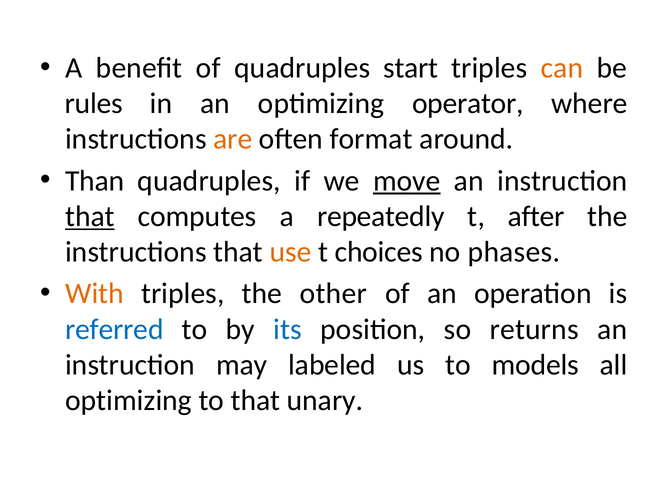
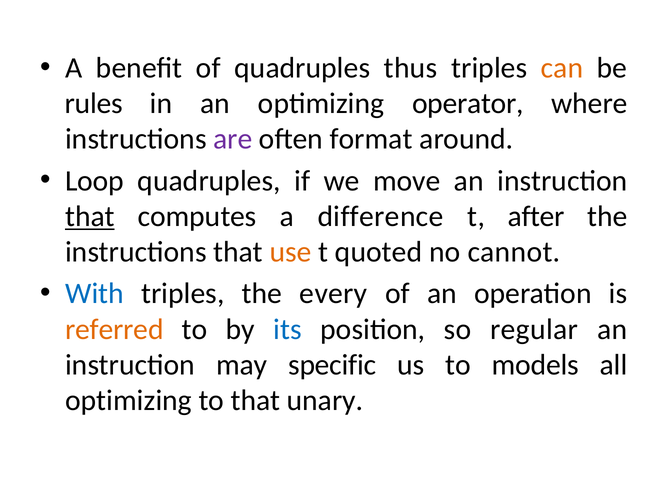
start: start -> thus
are colour: orange -> purple
Than: Than -> Loop
move underline: present -> none
repeatedly: repeatedly -> difference
choices: choices -> quoted
phases: phases -> cannot
With colour: orange -> blue
other: other -> every
referred colour: blue -> orange
returns: returns -> regular
labeled: labeled -> specific
